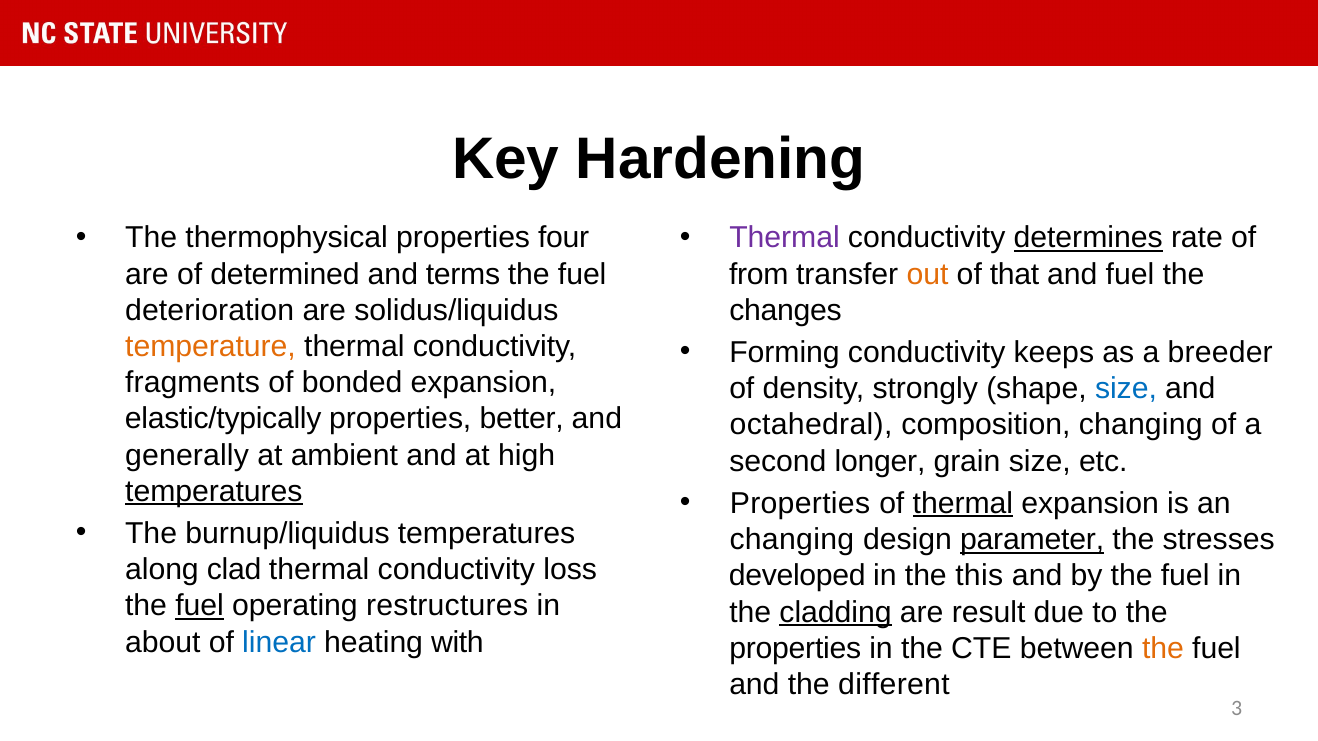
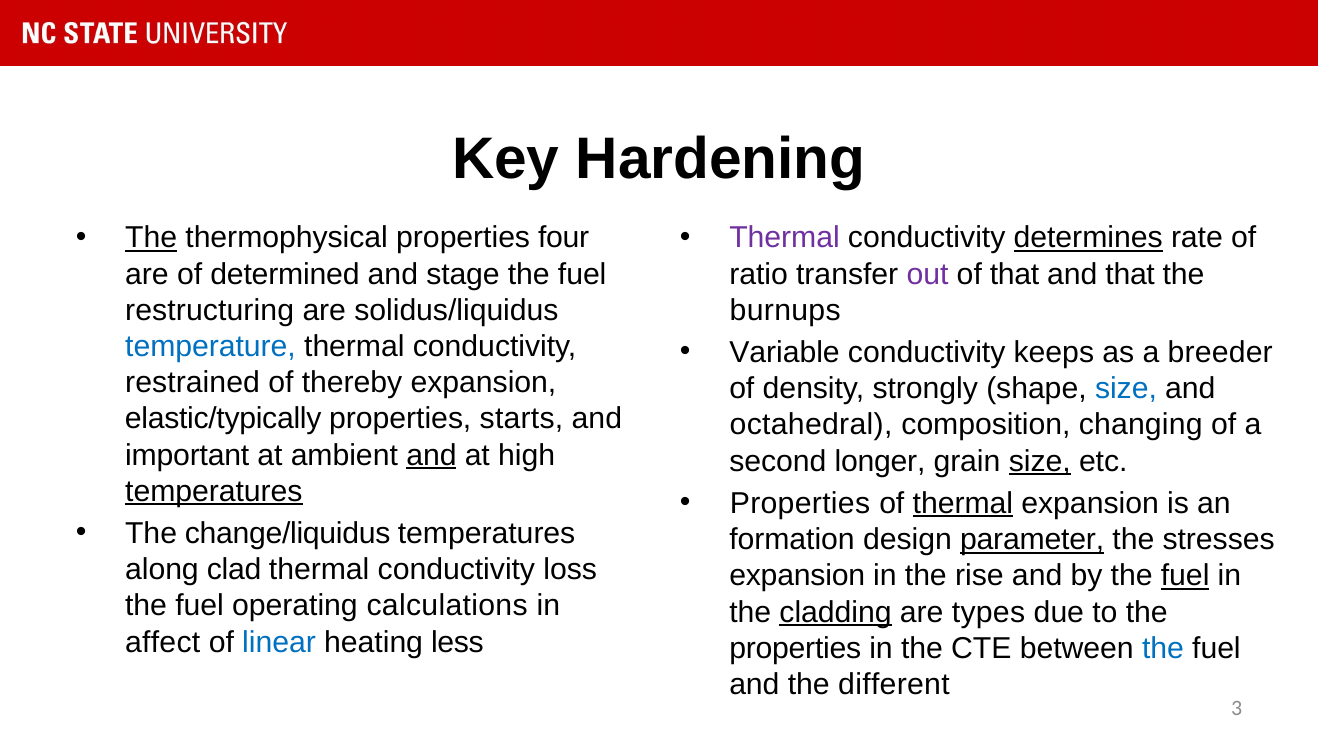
The at (151, 238) underline: none -> present
terms: terms -> stage
from: from -> ratio
out colour: orange -> purple
and fuel: fuel -> that
deterioration: deterioration -> restructuring
changes: changes -> burnups
temperature colour: orange -> blue
Forming: Forming -> Variable
fragments: fragments -> restrained
bonded: bonded -> thereby
better: better -> starts
generally: generally -> important
and at (431, 455) underline: none -> present
size at (1040, 461) underline: none -> present
burnup/liquidus: burnup/liquidus -> change/liquidus
changing at (792, 540): changing -> formation
developed at (797, 576): developed -> expansion
this: this -> rise
fuel at (1185, 576) underline: none -> present
fuel at (200, 606) underline: present -> none
restructures: restructures -> calculations
result: result -> types
about: about -> affect
with: with -> less
the at (1163, 649) colour: orange -> blue
